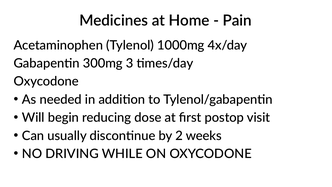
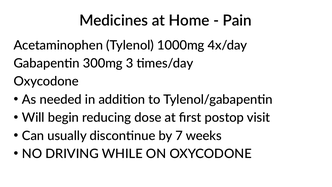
2: 2 -> 7
